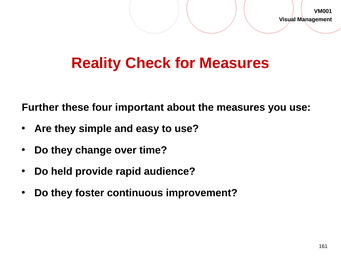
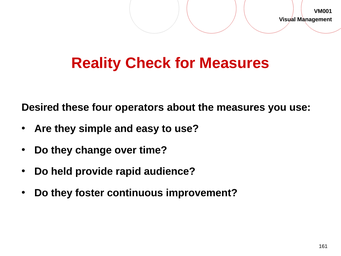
Further: Further -> Desired
important: important -> operators
